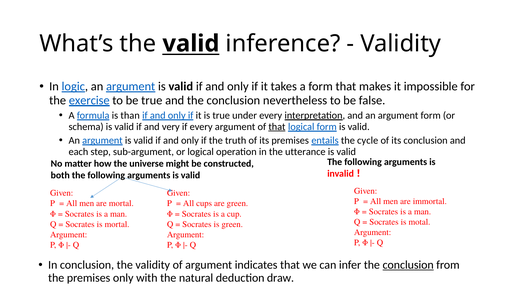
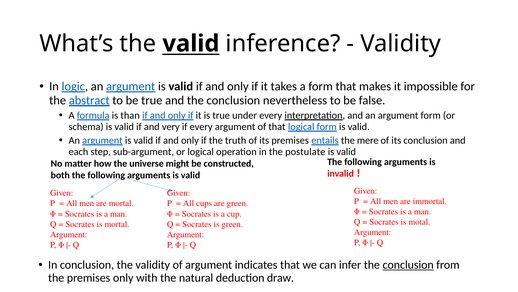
exercise: exercise -> abstract
that at (277, 126) underline: present -> none
cycle: cycle -> mere
utterance: utterance -> postulate
